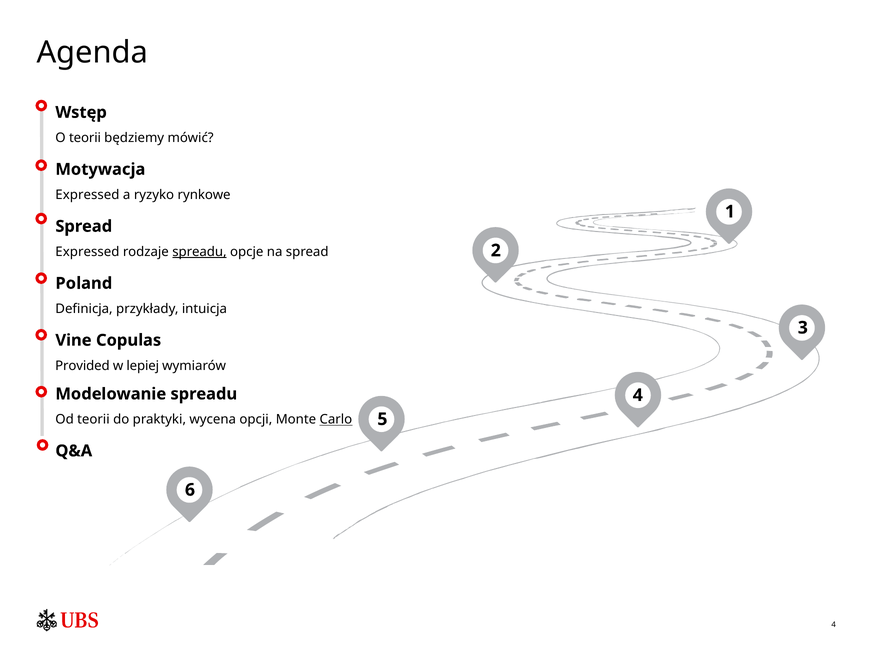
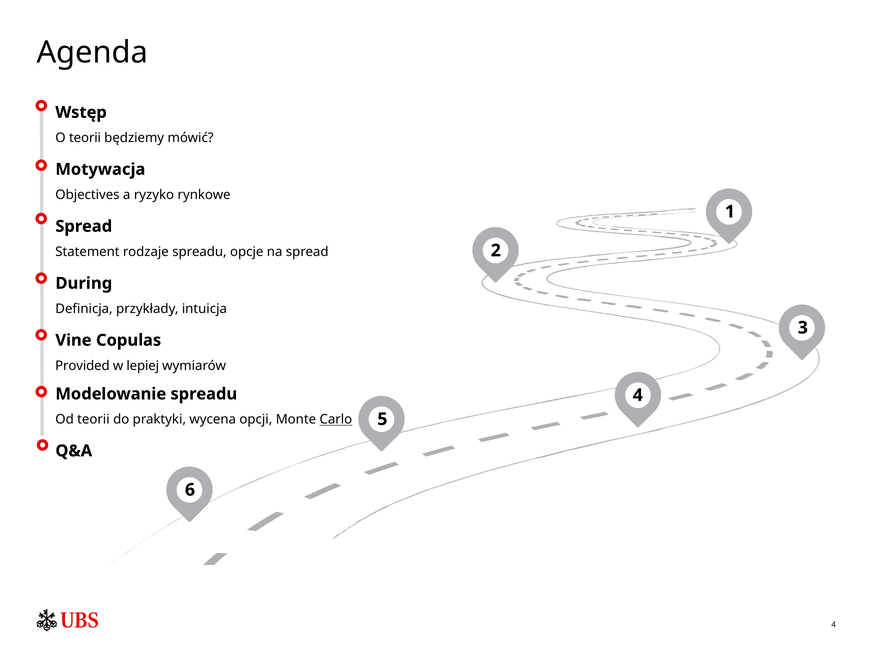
Expressed at (87, 195): Expressed -> Objectives
Expressed at (87, 252): Expressed -> Statement
spreadu at (199, 252) underline: present -> none
Poland: Poland -> During
